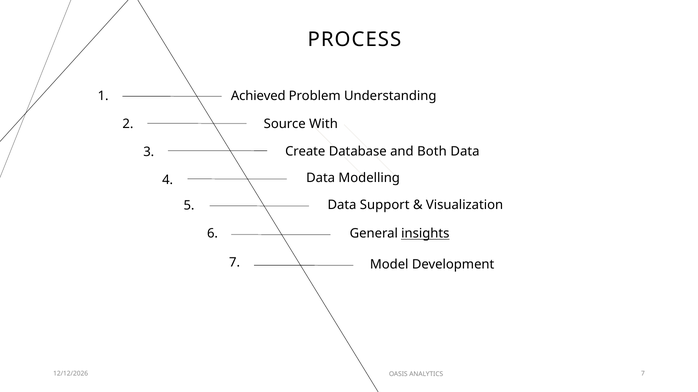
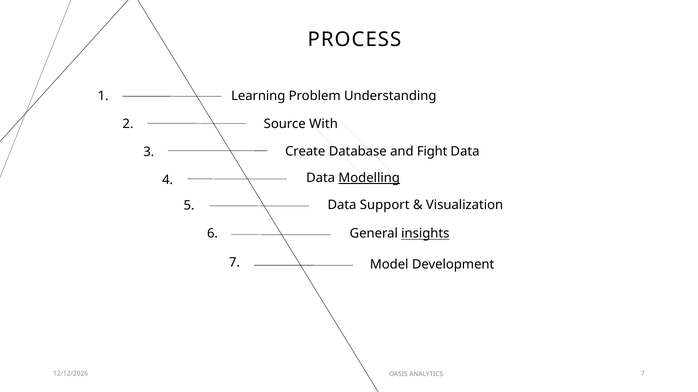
Achieved: Achieved -> Learning
Both: Both -> Fight
Modelling underline: none -> present
